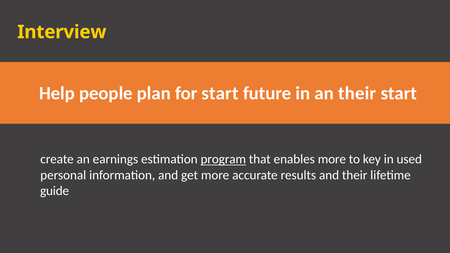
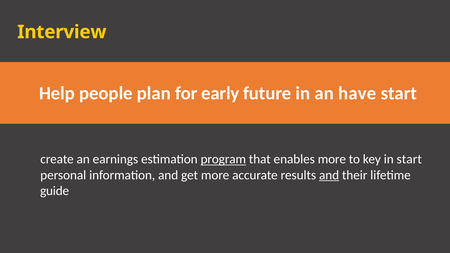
for start: start -> early
an their: their -> have
in used: used -> start
and at (329, 175) underline: none -> present
